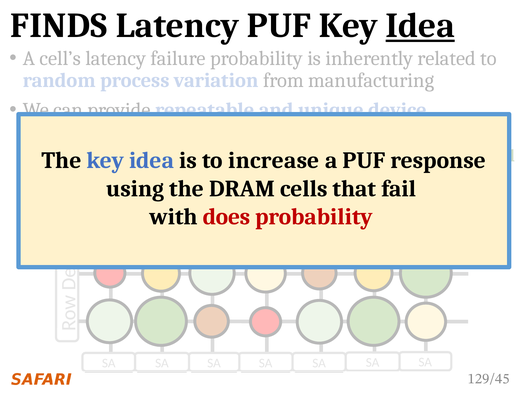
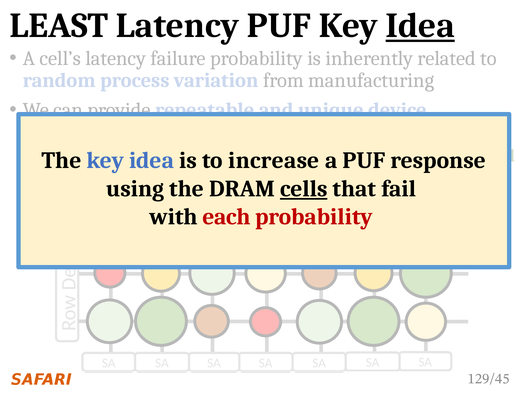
FINDS: FINDS -> LEAST
cells underline: none -> present
does: does -> each
